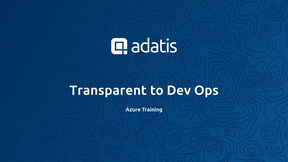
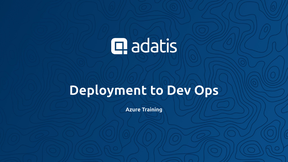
Transparent: Transparent -> Deployment
